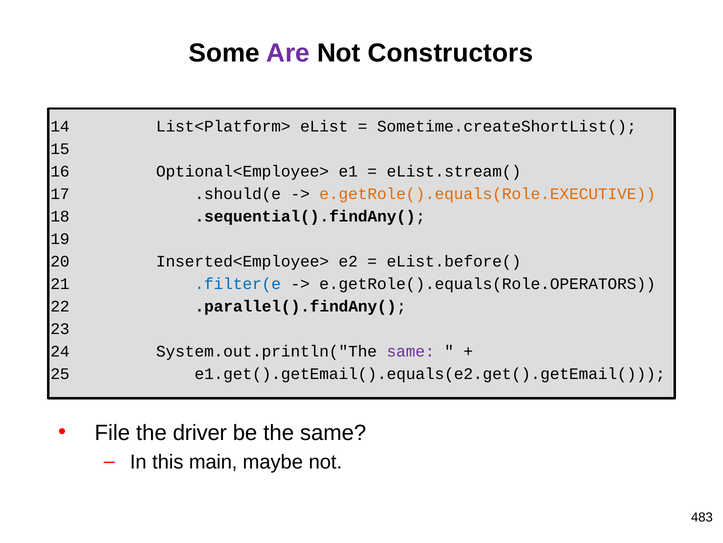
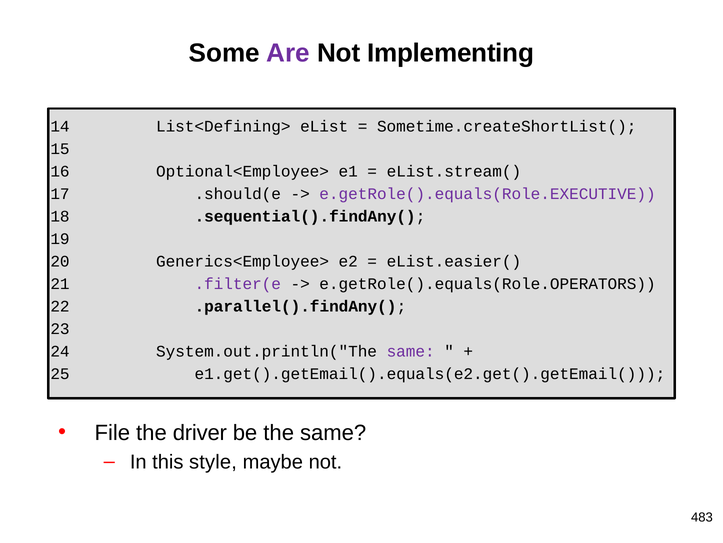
Constructors: Constructors -> Implementing
List<Platform>: List<Platform> -> List<Defining>
e.getRole().equals(Role.EXECUTIVE colour: orange -> purple
Inserted<Employee>: Inserted<Employee> -> Generics<Employee>
eList.before(: eList.before( -> eList.easier(
.filter(e colour: blue -> purple
main: main -> style
